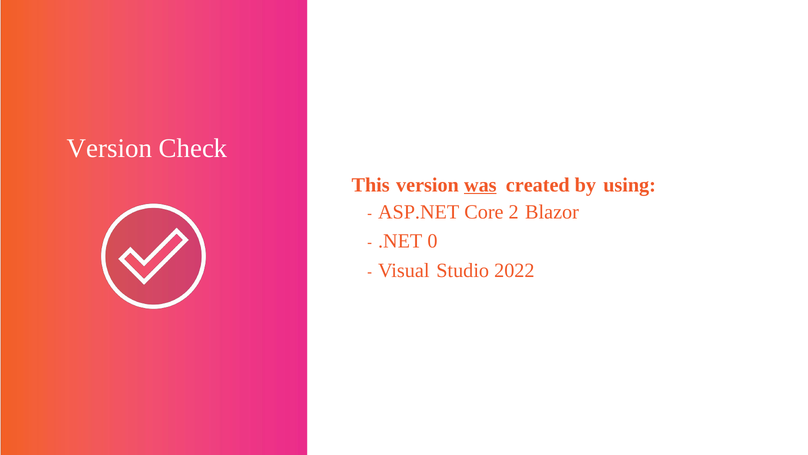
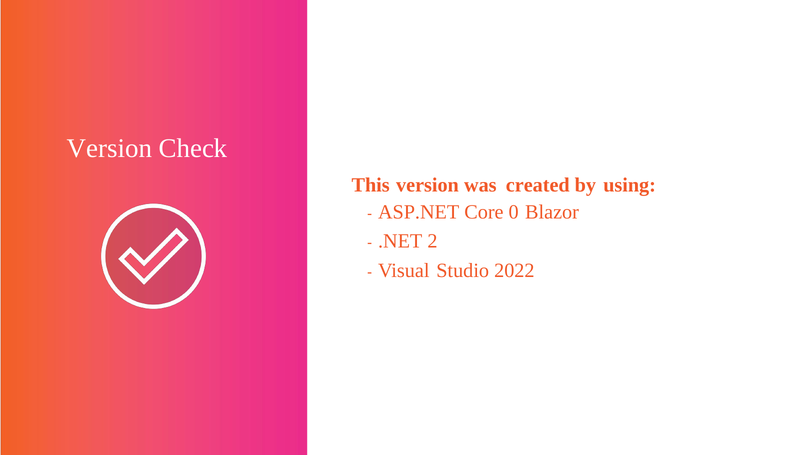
was underline: present -> none
2: 2 -> 0
0: 0 -> 2
